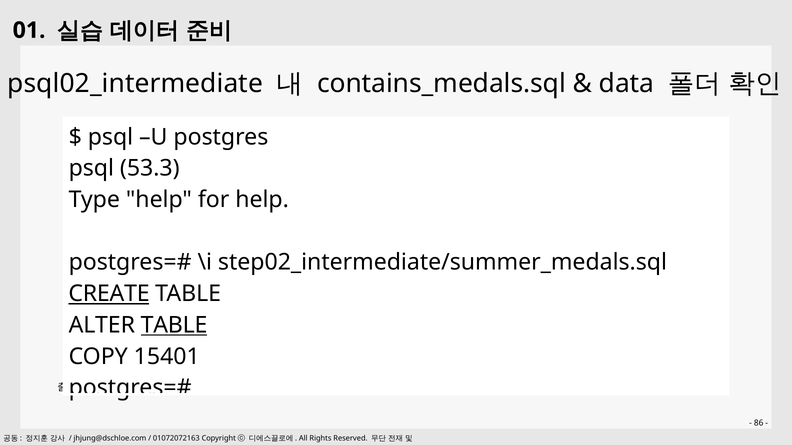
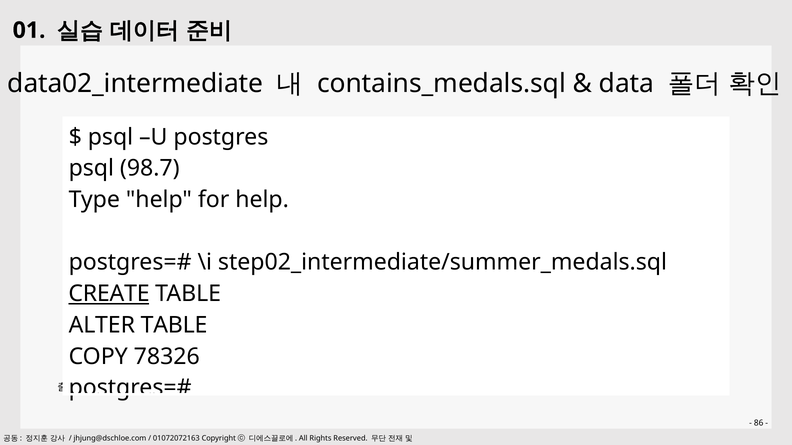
psql02_intermediate: psql02_intermediate -> data02_intermediate
53.3: 53.3 -> 98.7
TABLE at (174, 325) underline: present -> none
15401: 15401 -> 78326
